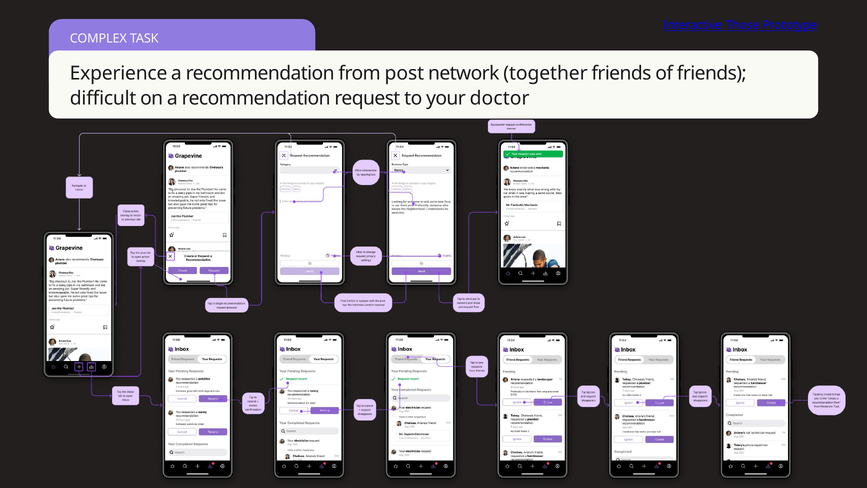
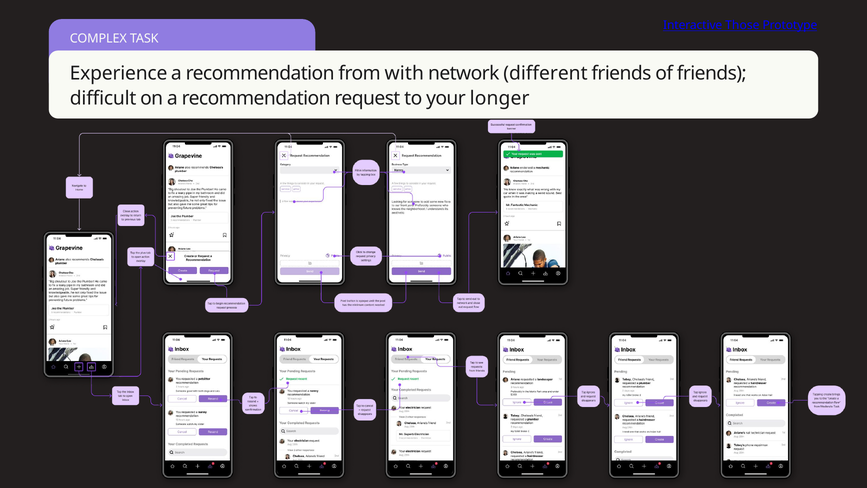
post: post -> with
together: together -> different
doctor: doctor -> longer
